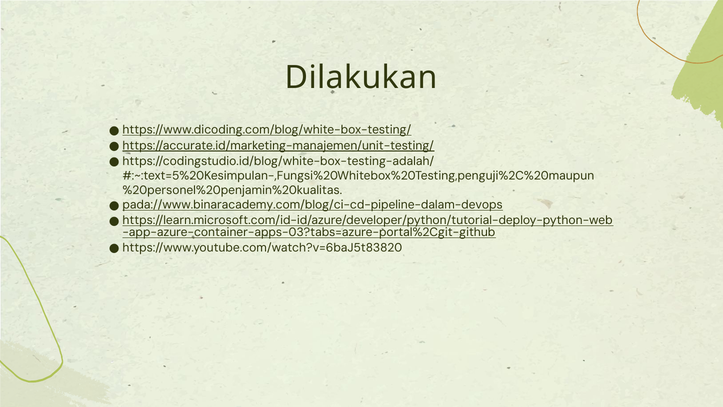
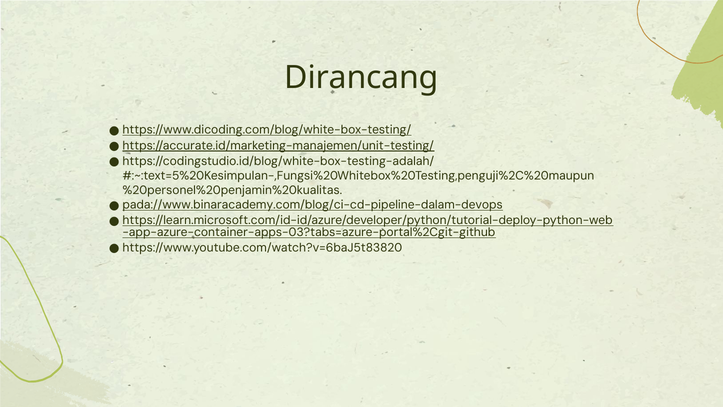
Dilakukan: Dilakukan -> Dirancang
